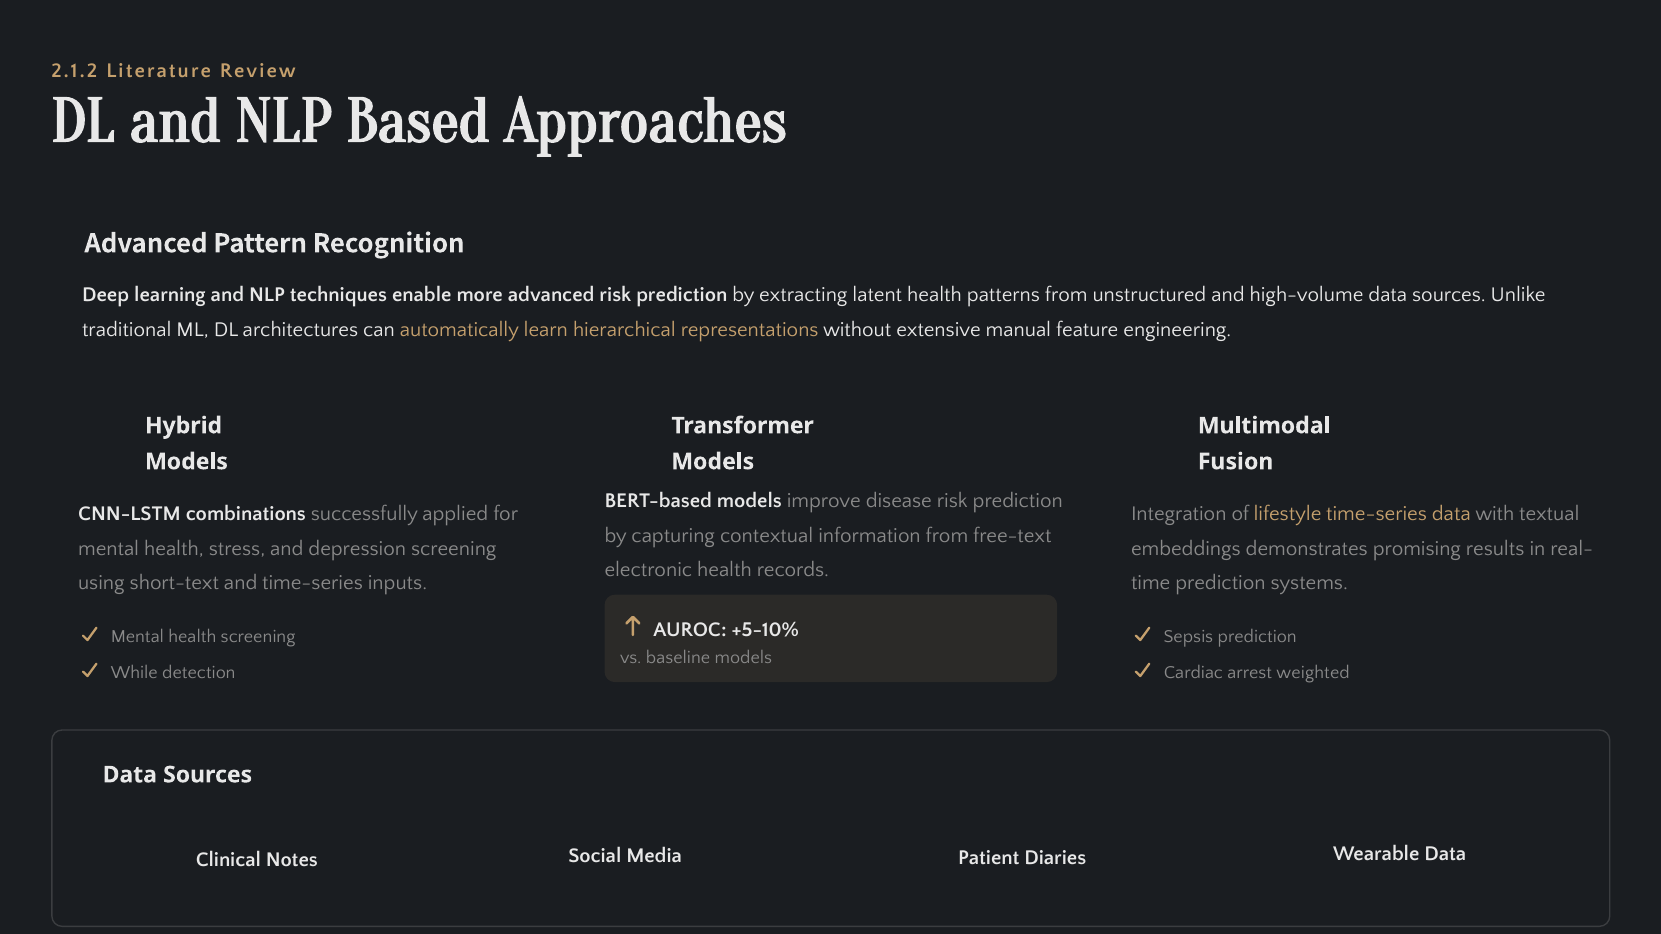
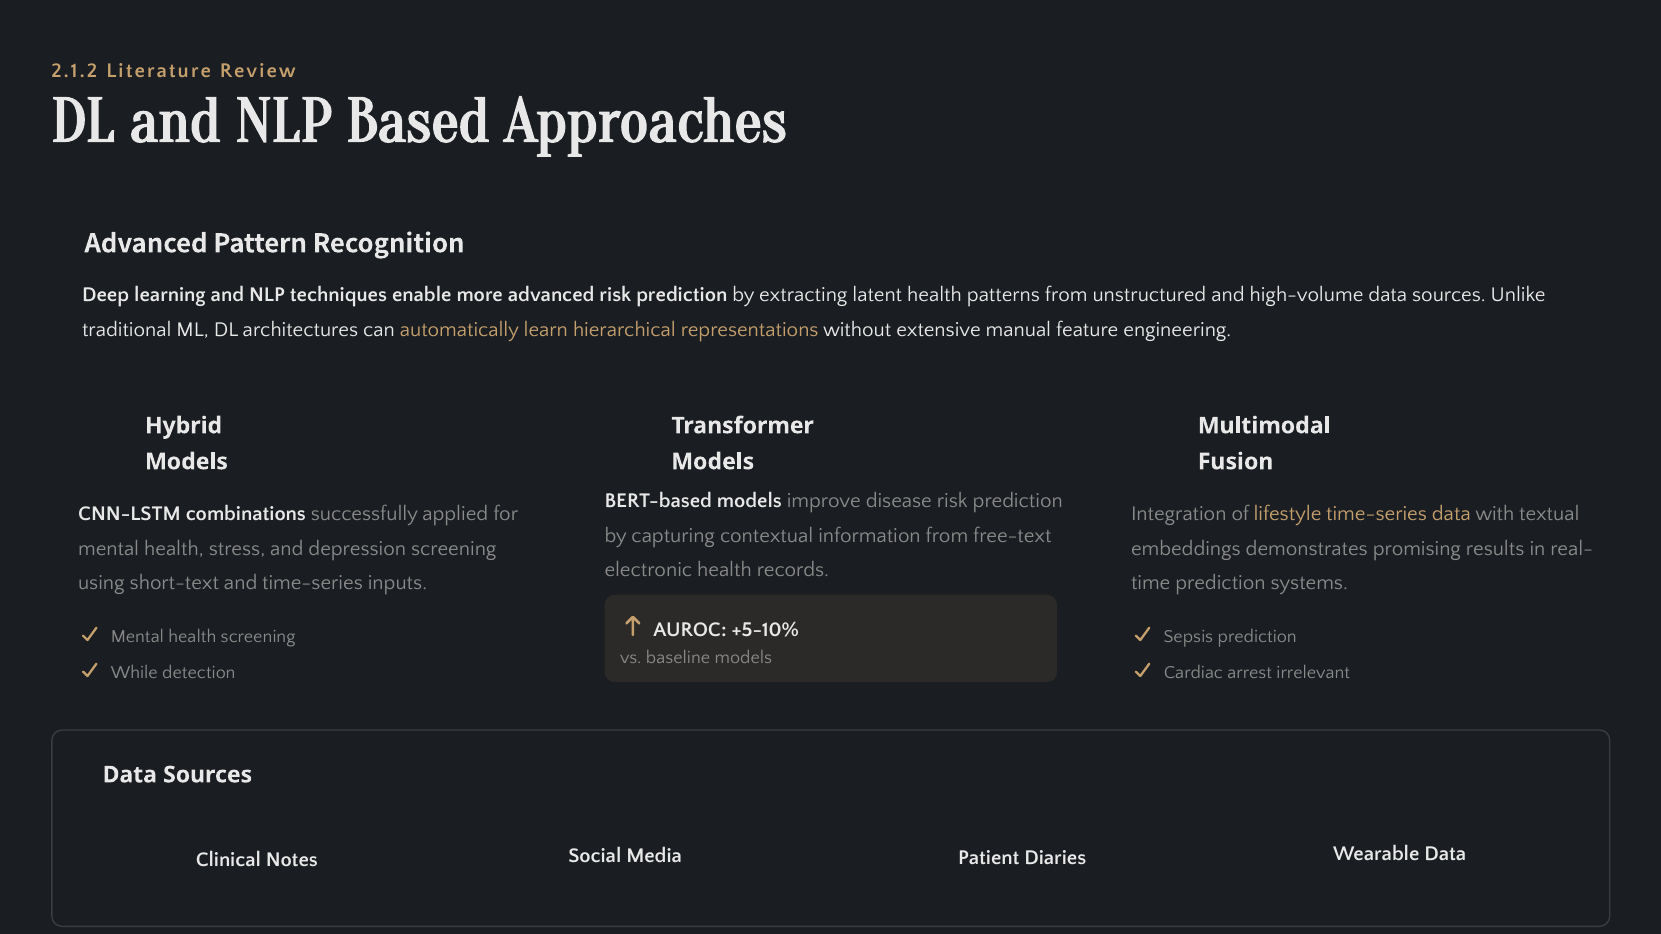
weighted: weighted -> irrelevant
